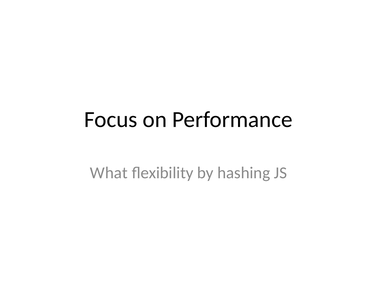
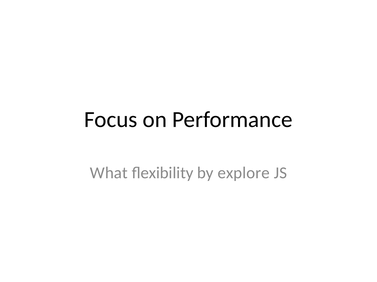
hashing: hashing -> explore
